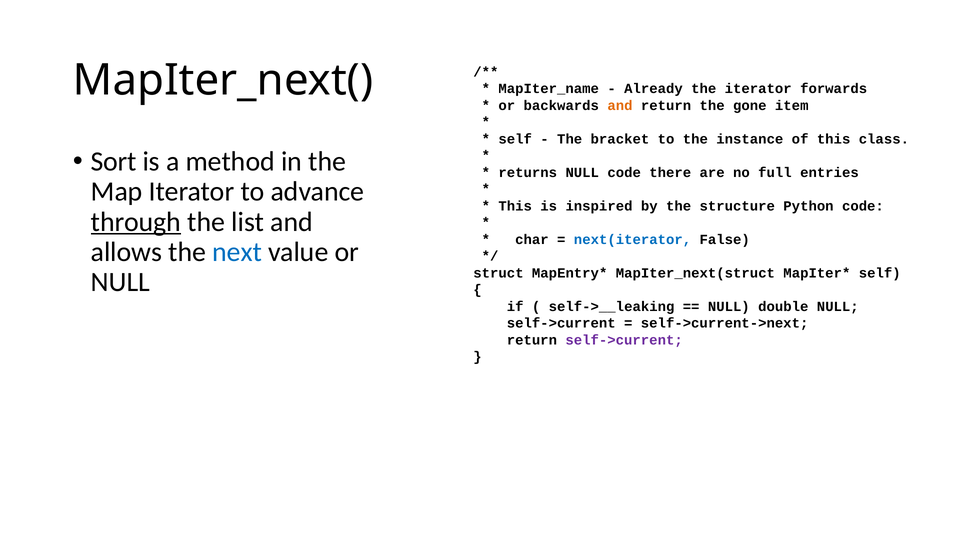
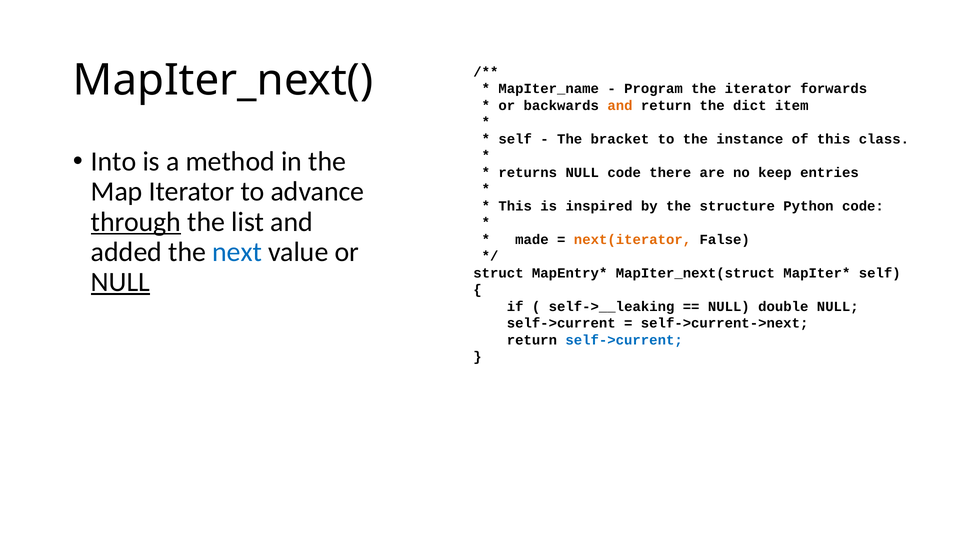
Already: Already -> Program
gone: gone -> dict
Sort: Sort -> Into
full: full -> keep
char: char -> made
next(iterator colour: blue -> orange
allows: allows -> added
NULL at (120, 282) underline: none -> present
self->current at (624, 340) colour: purple -> blue
